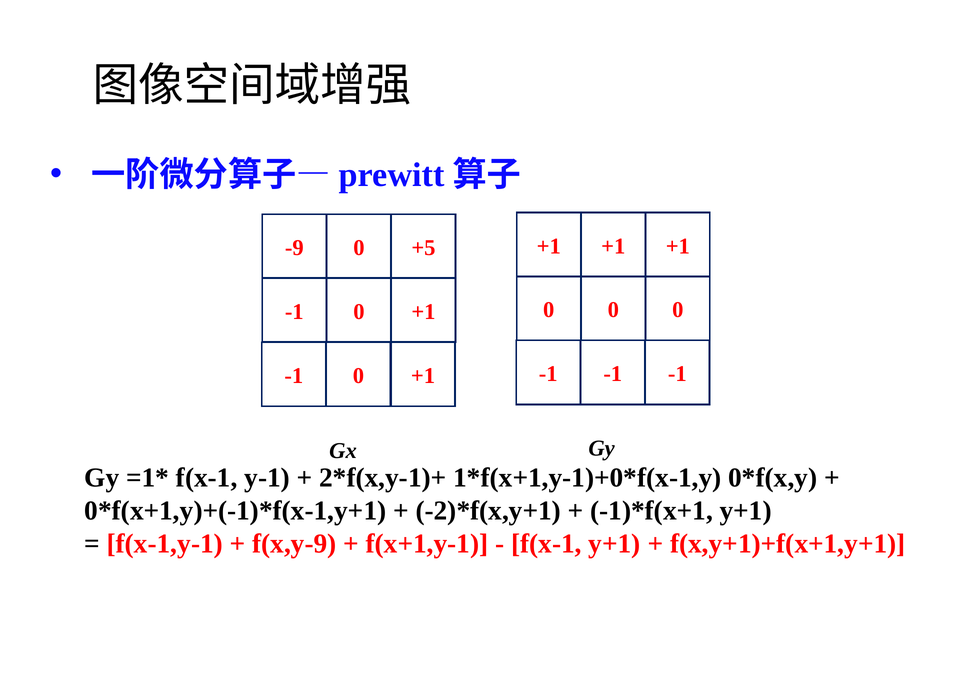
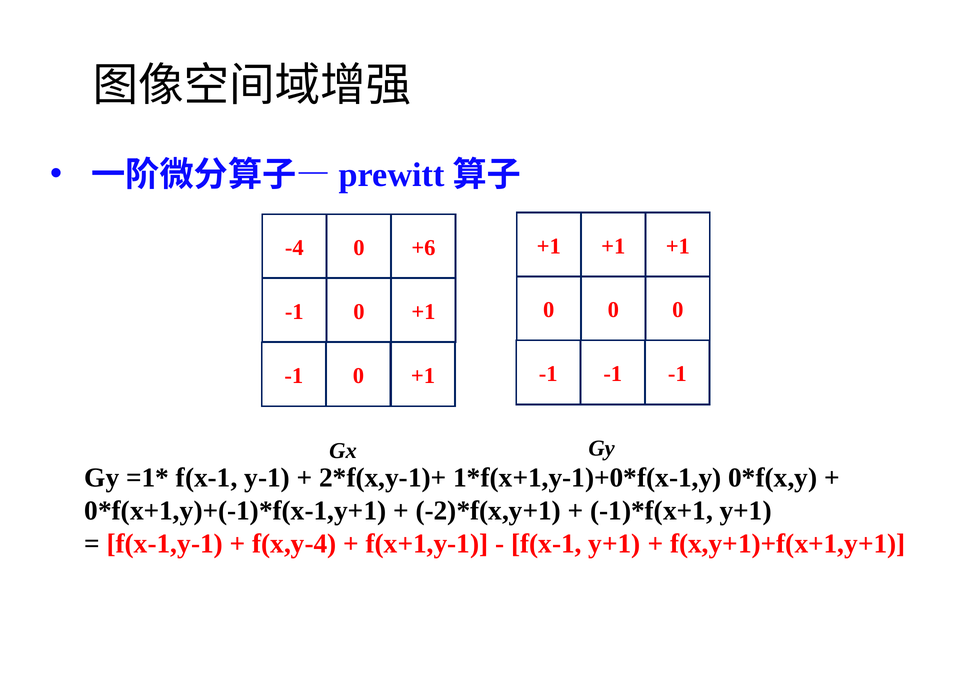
-9: -9 -> -4
+5: +5 -> +6
f(x,y-9: f(x,y-9 -> f(x,y-4
